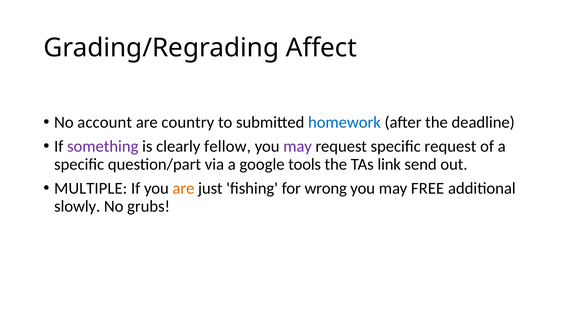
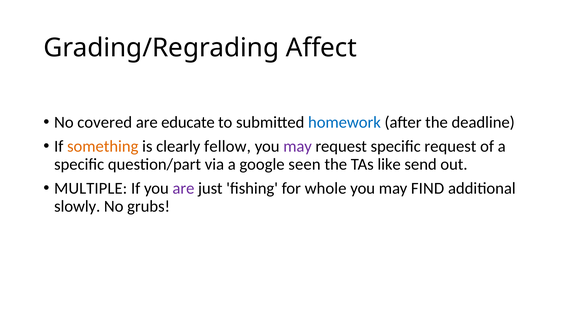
account: account -> covered
country: country -> educate
something colour: purple -> orange
tools: tools -> seen
link: link -> like
are at (183, 188) colour: orange -> purple
wrong: wrong -> whole
FREE: FREE -> FIND
